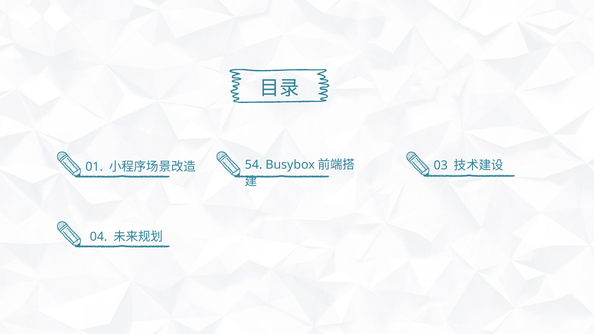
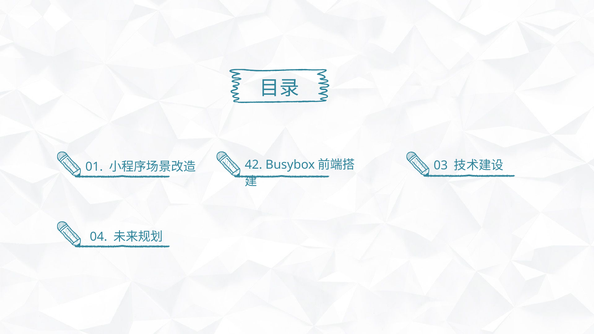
54: 54 -> 42
